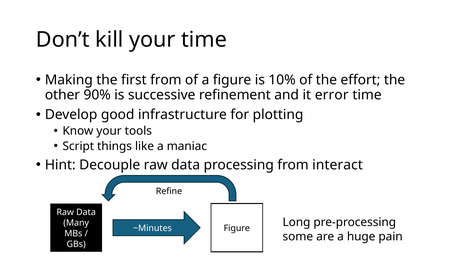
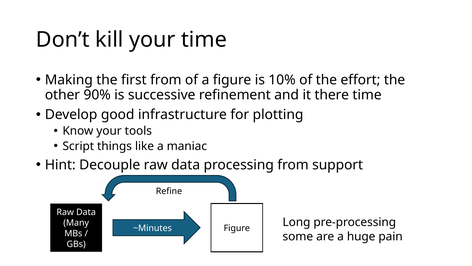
error: error -> there
interact: interact -> support
